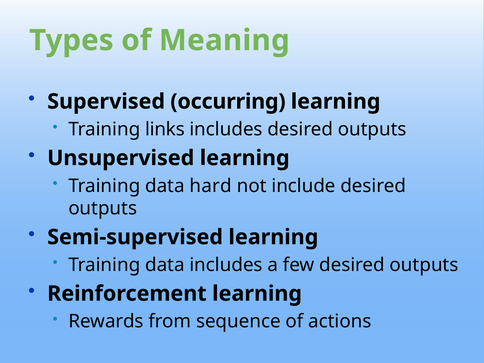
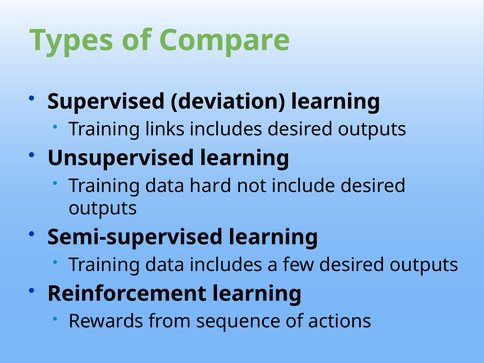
Meaning: Meaning -> Compare
occurring: occurring -> deviation
